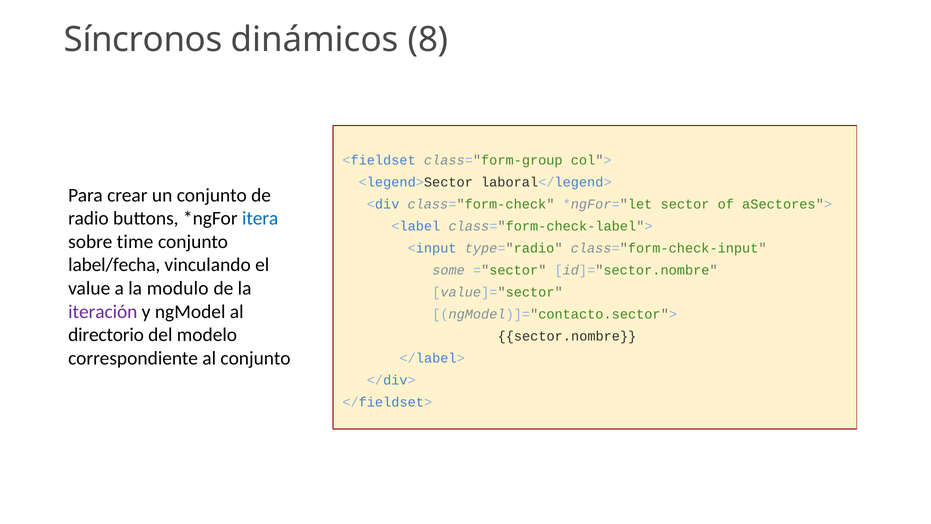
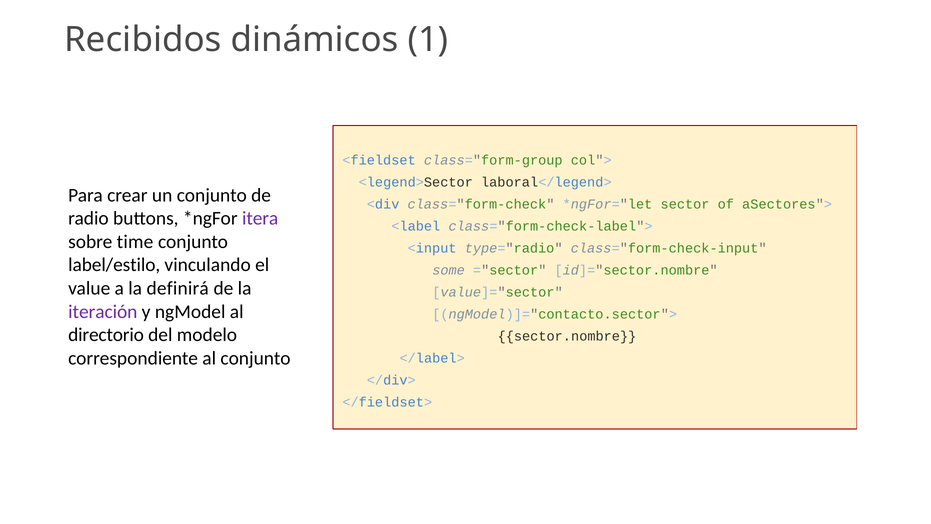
Síncronos: Síncronos -> Recibidos
8: 8 -> 1
itera colour: blue -> purple
label/fecha: label/fecha -> label/estilo
modulo: modulo -> definirá
